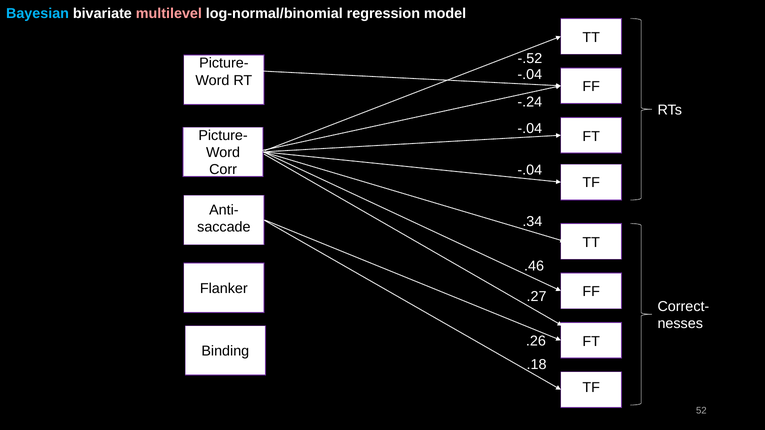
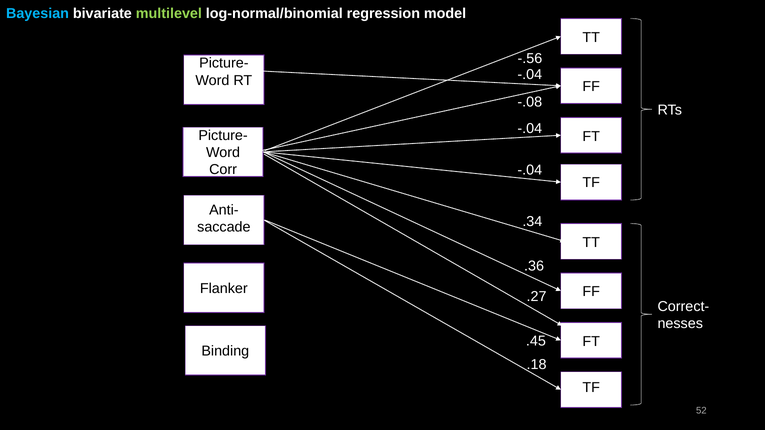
multilevel colour: pink -> light green
-.52: -.52 -> -.56
-.24: -.24 -> -.08
.46: .46 -> .36
.26: .26 -> .45
